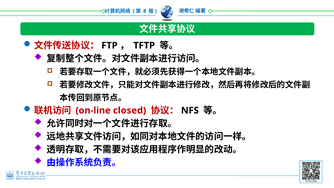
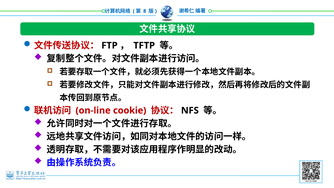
closed: closed -> cookie
